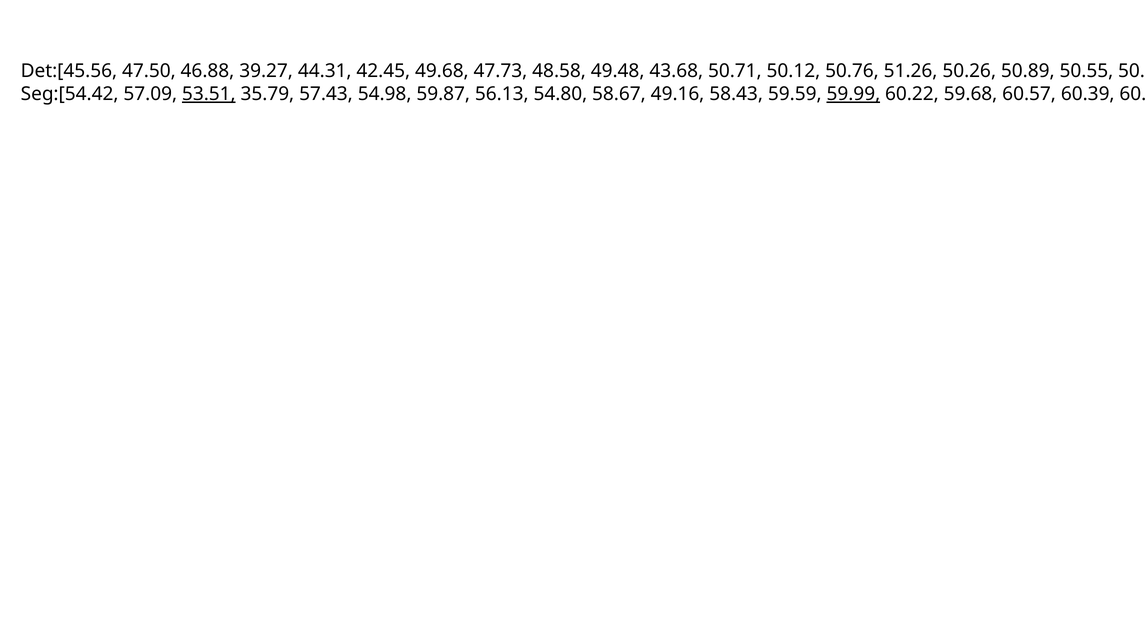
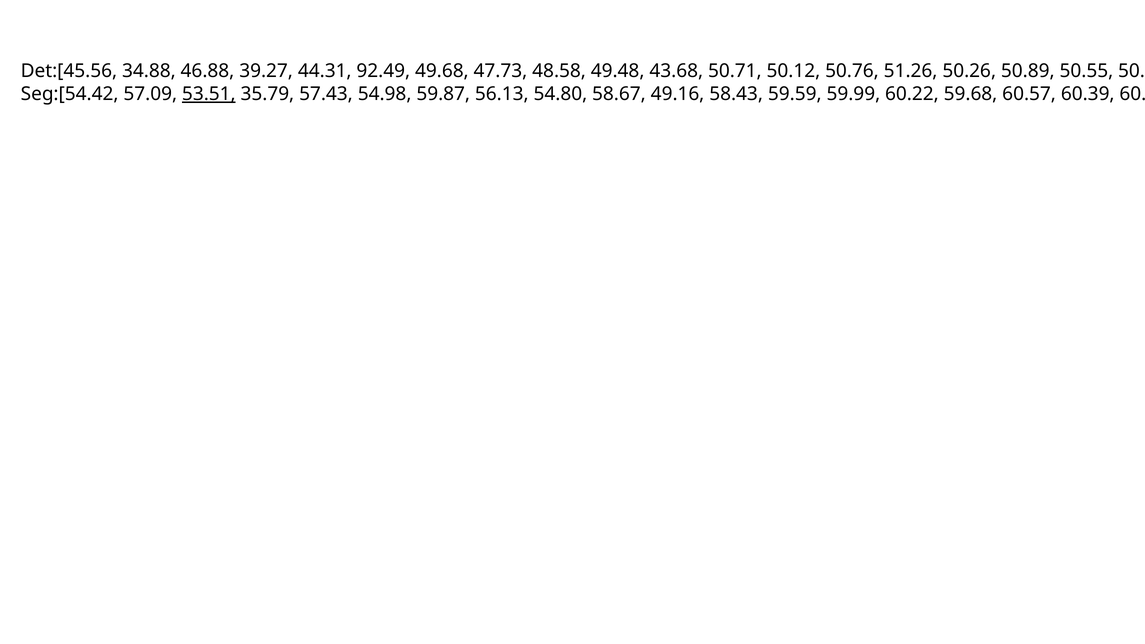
47.50: 47.50 -> 34.88
42.45: 42.45 -> 92.49
59.99 underline: present -> none
